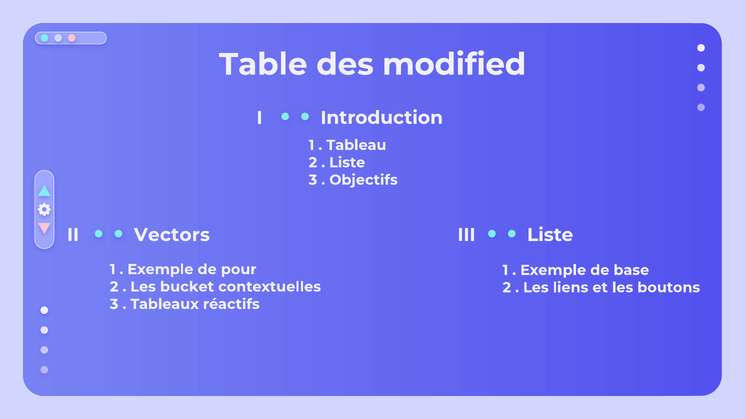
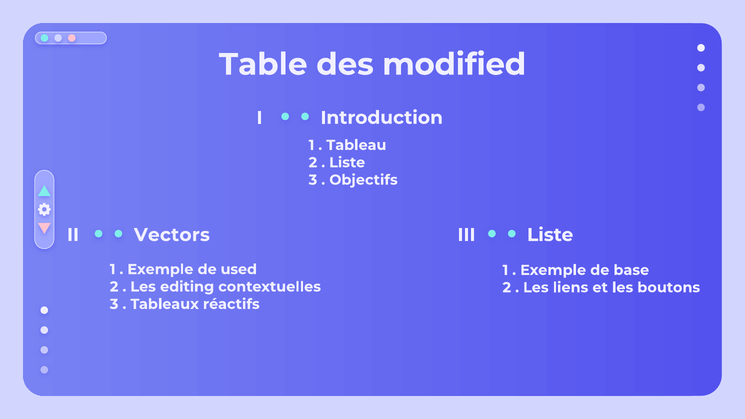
pour: pour -> used
bucket: bucket -> editing
